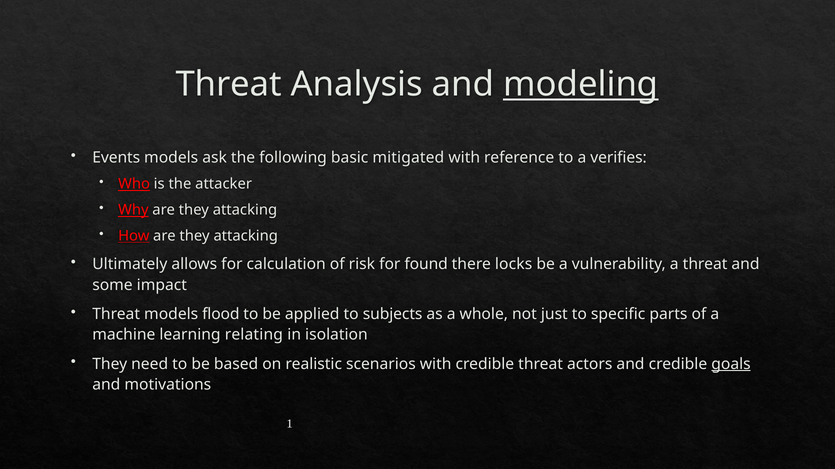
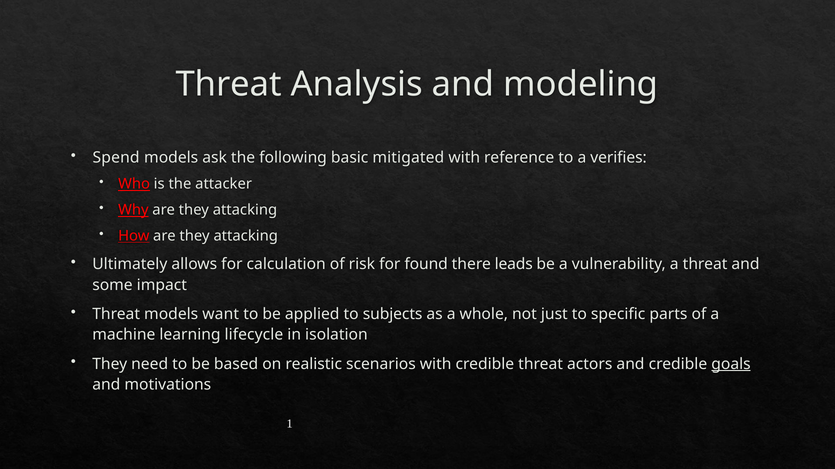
modeling underline: present -> none
Events: Events -> Spend
locks: locks -> leads
flood: flood -> want
relating: relating -> lifecycle
